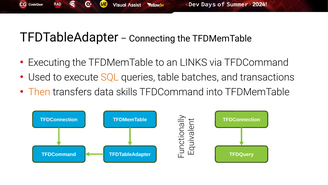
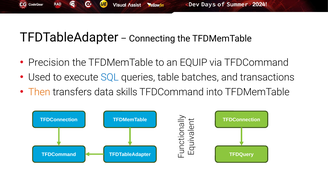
Executing: Executing -> Precision
LINKS: LINKS -> EQUIP
SQL colour: orange -> blue
